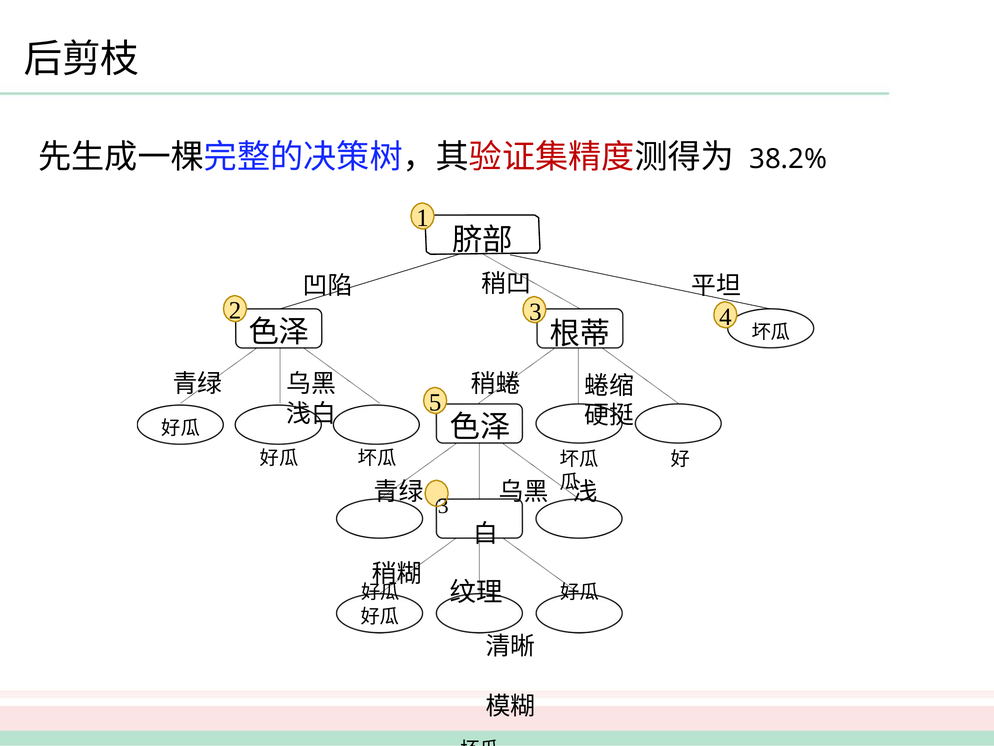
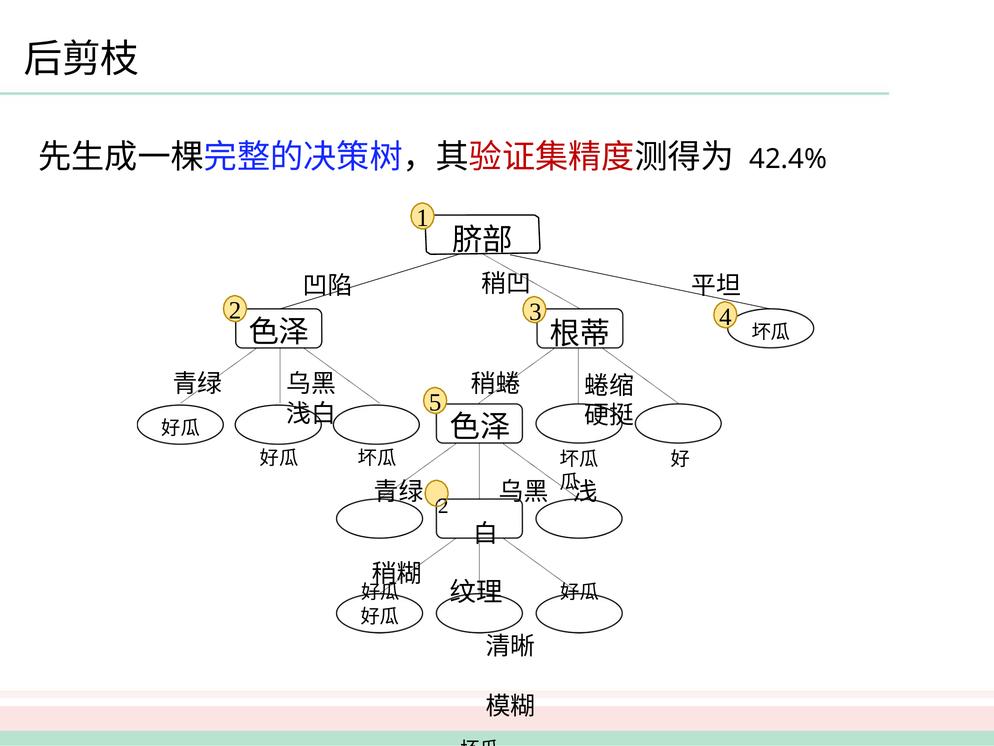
38.2%: 38.2% -> 42.4%
3 at (443, 506): 3 -> 2
